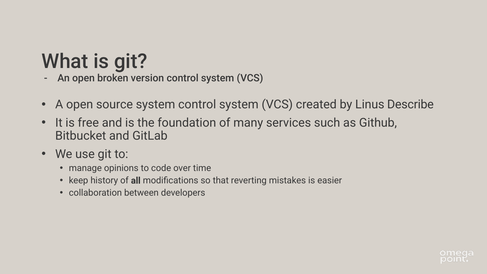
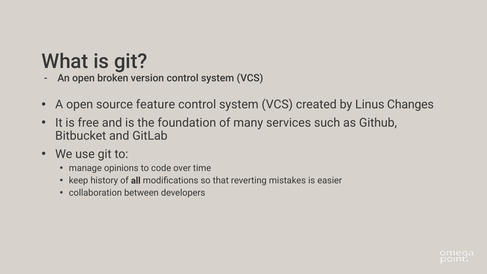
source system: system -> feature
Describe: Describe -> Changes
